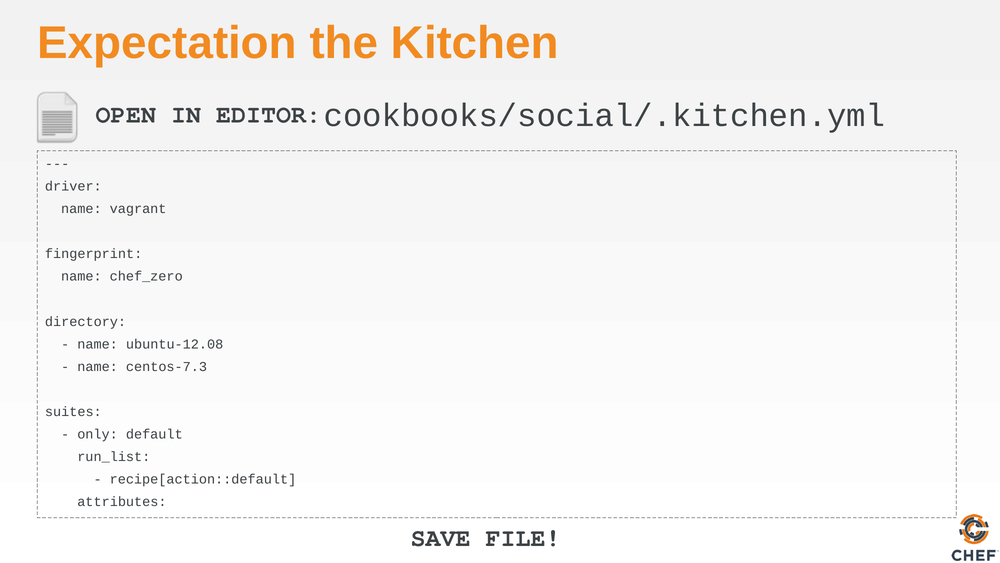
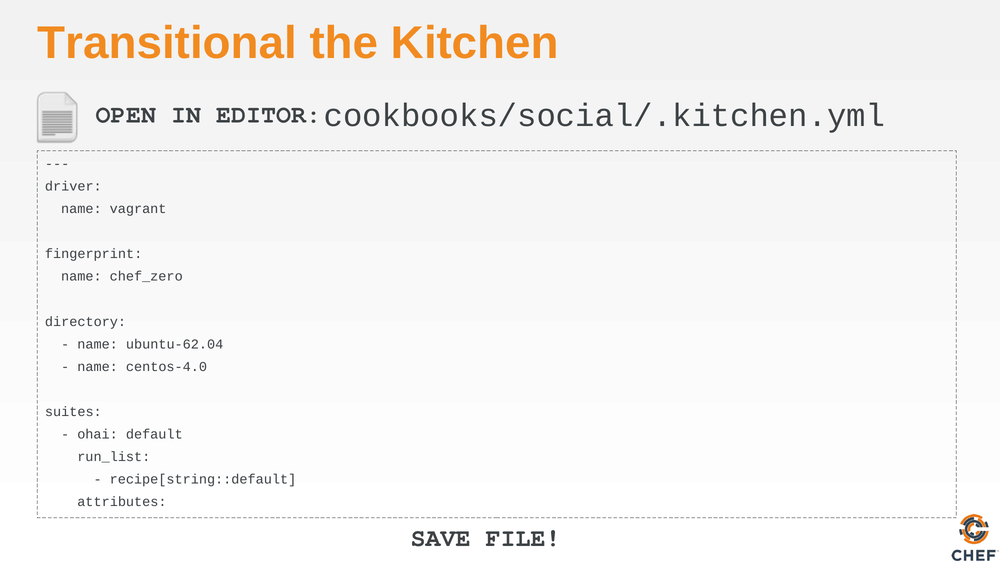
Expectation: Expectation -> Transitional
ubuntu-12.08: ubuntu-12.08 -> ubuntu-62.04
centos-7.3: centos-7.3 -> centos-4.0
only: only -> ohai
recipe[action::default: recipe[action::default -> recipe[string::default
